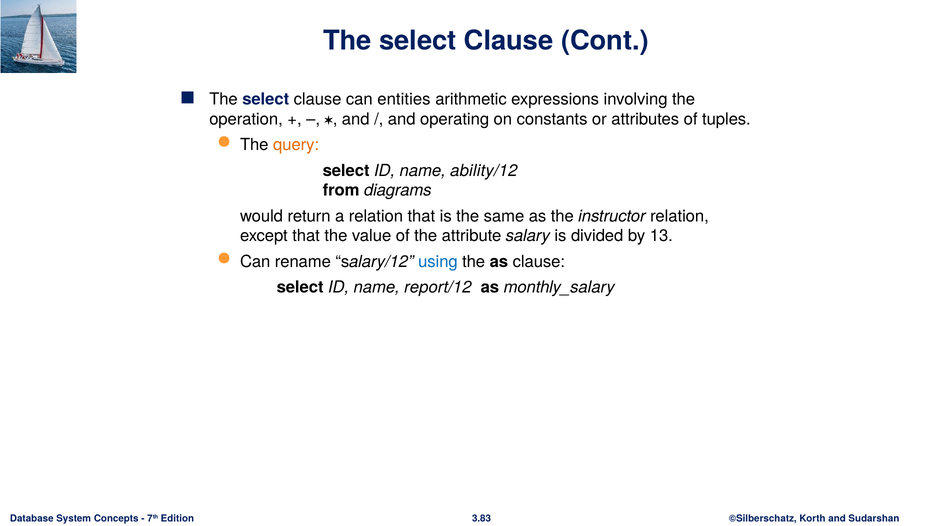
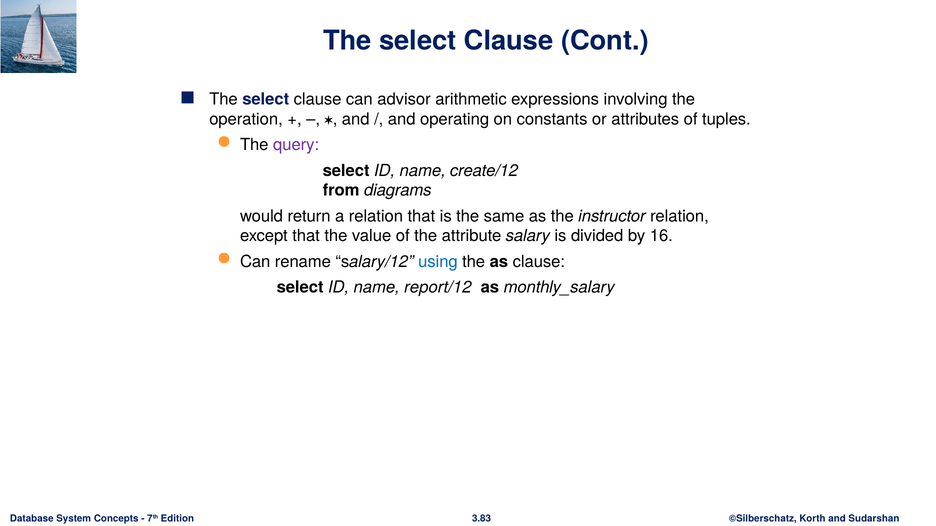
entities: entities -> advisor
query colour: orange -> purple
ability/12: ability/12 -> create/12
13: 13 -> 16
